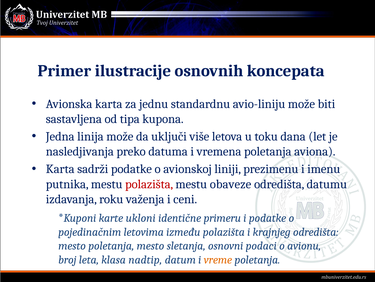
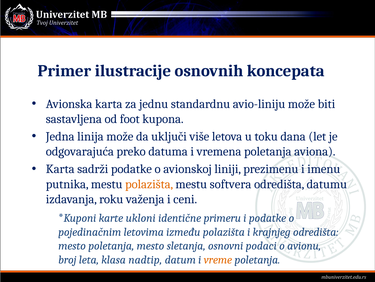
tipa: tipa -> foot
nasledjivanja: nasledjivanja -> odgovarajuća
polazišta at (149, 184) colour: red -> orange
obaveze: obaveze -> softvera
